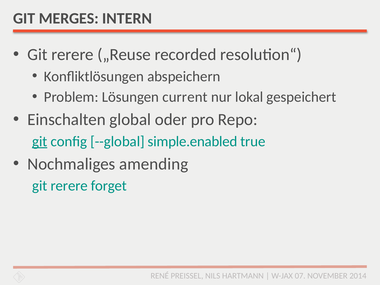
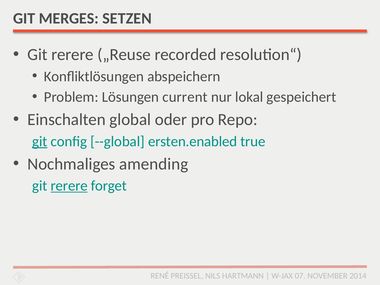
INTERN: INTERN -> SETZEN
simple.enabled: simple.enabled -> ersten.enabled
rerere at (69, 186) underline: none -> present
